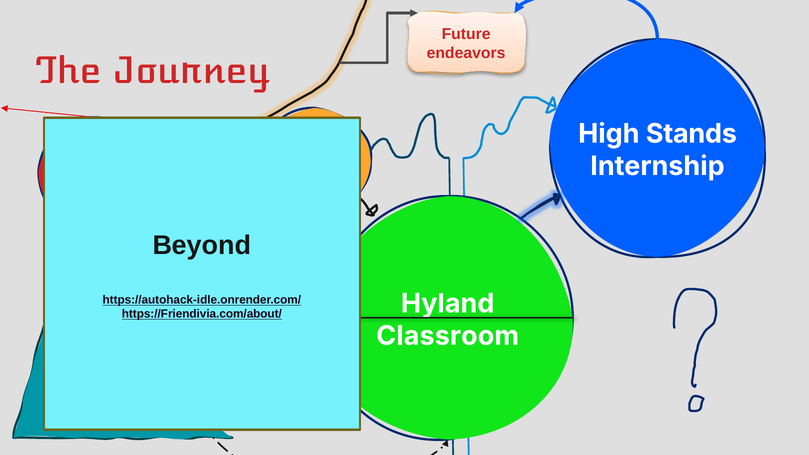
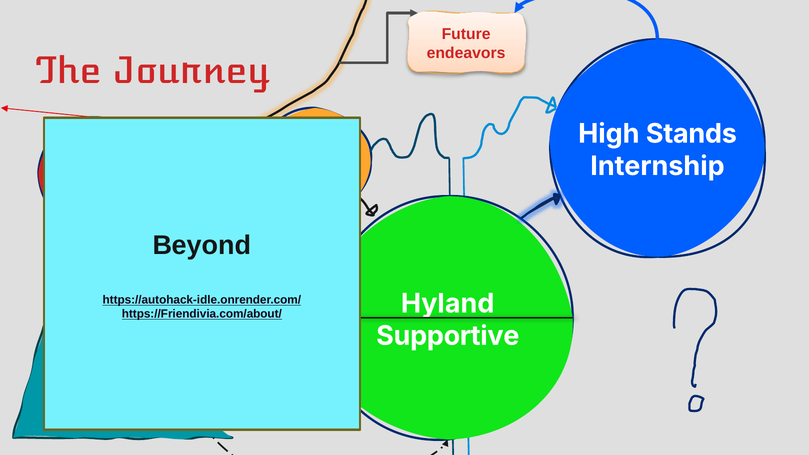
Classroom: Classroom -> Supportive
